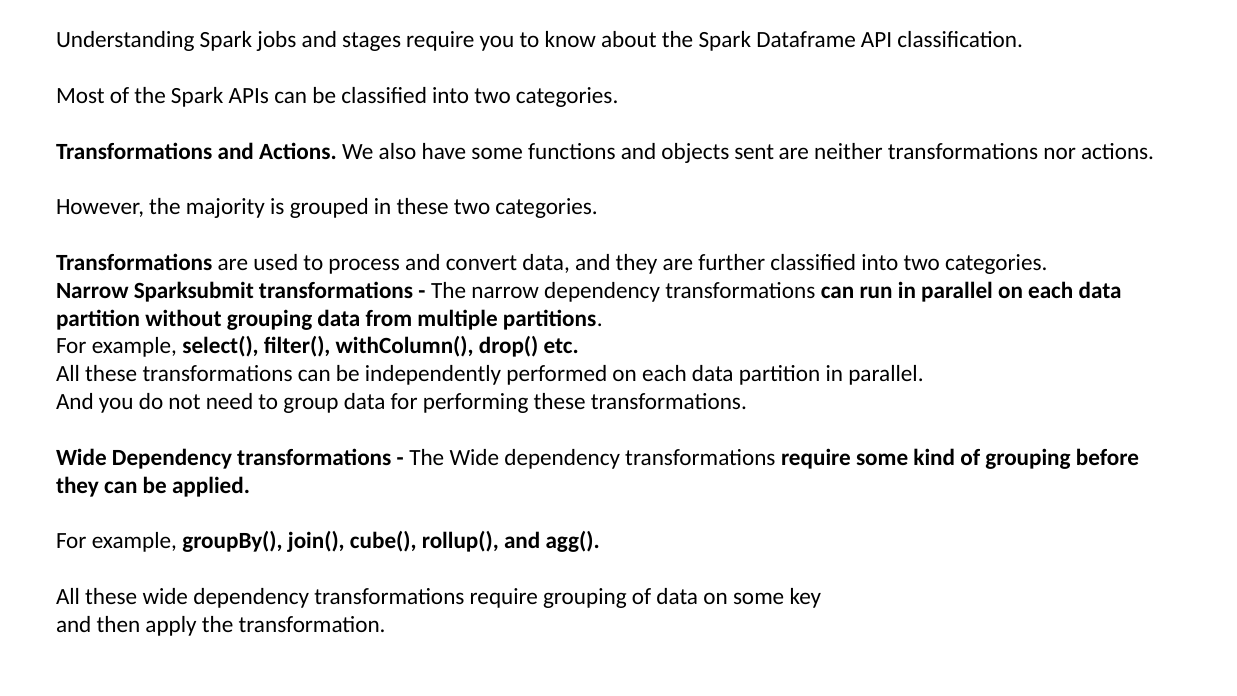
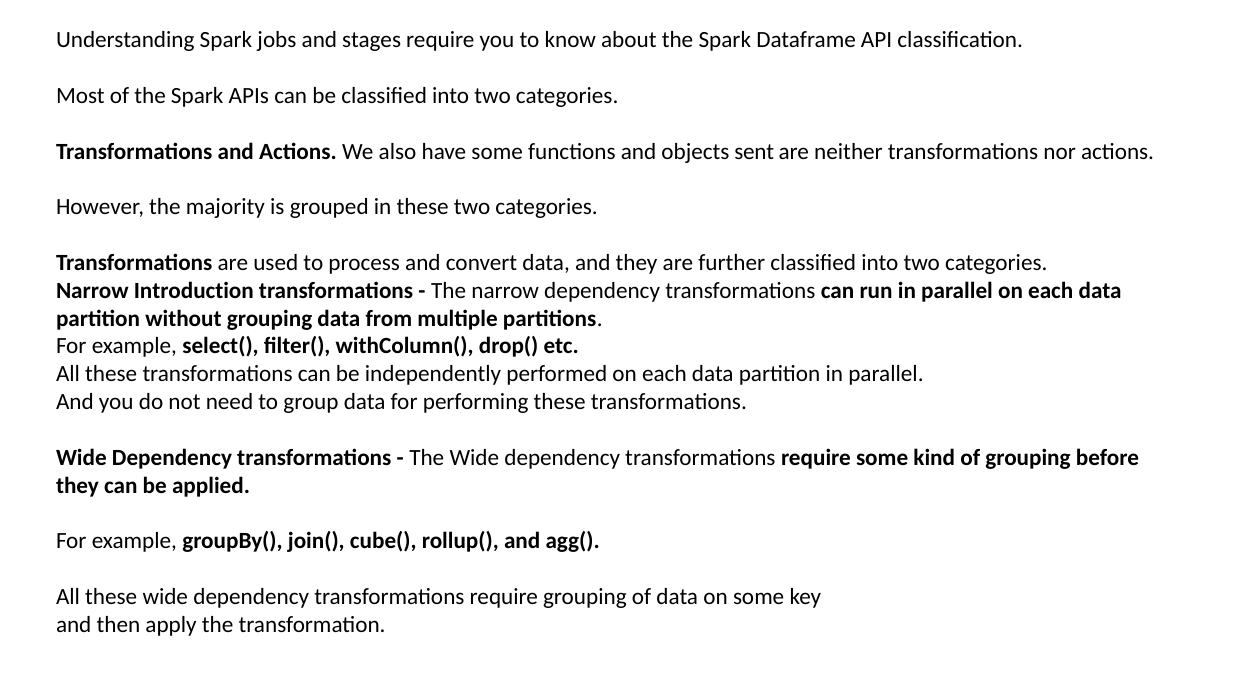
Sparksubmit: Sparksubmit -> Introduction
